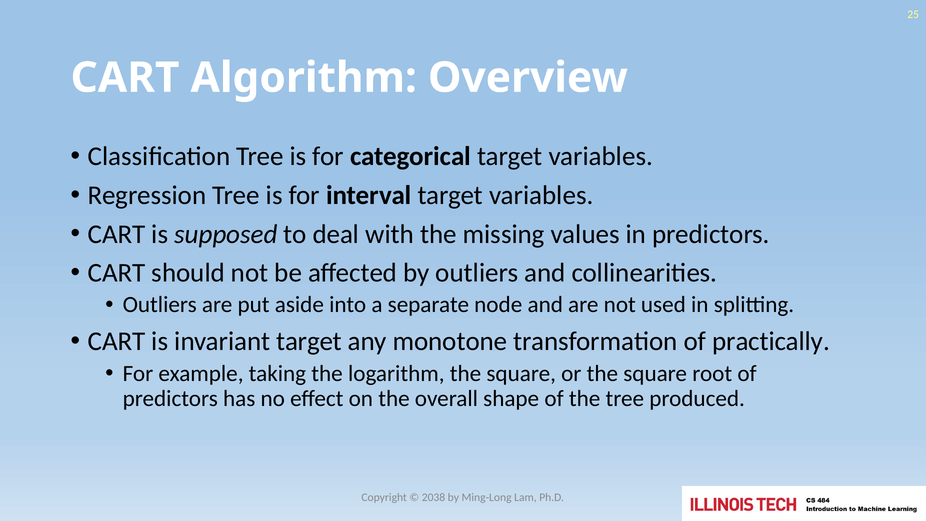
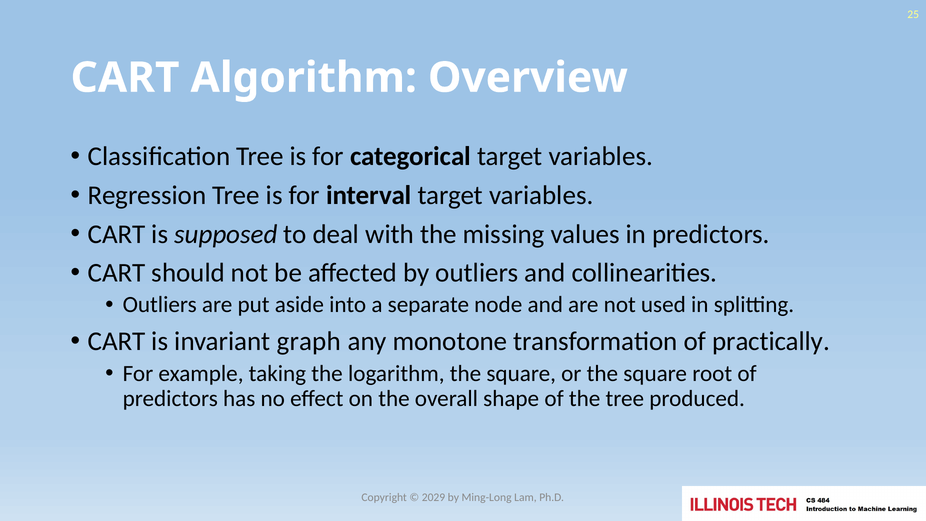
invariant target: target -> graph
2038: 2038 -> 2029
